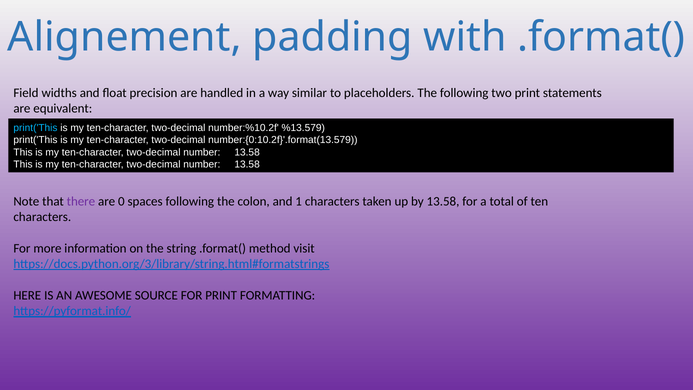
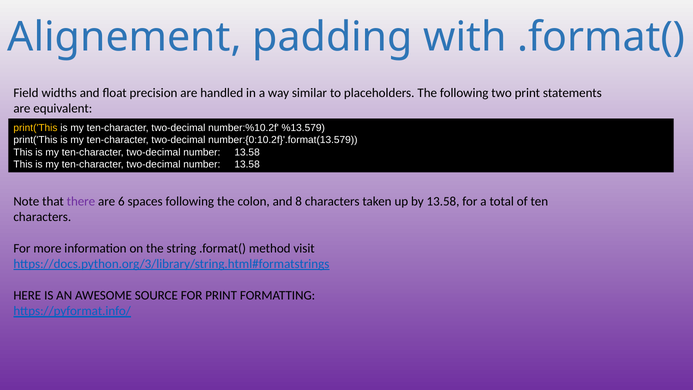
print('This at (36, 128) colour: light blue -> yellow
0: 0 -> 6
1: 1 -> 8
